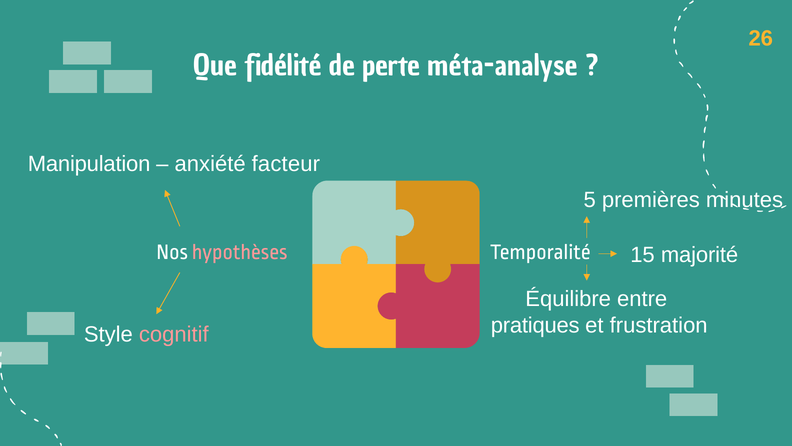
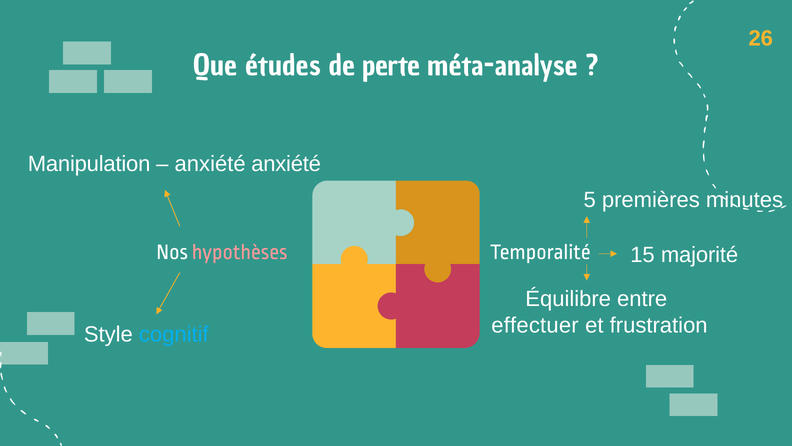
fidélité: fidélité -> études
anxiété facteur: facteur -> anxiété
pratiques: pratiques -> effectuer
cognitif colour: pink -> light blue
